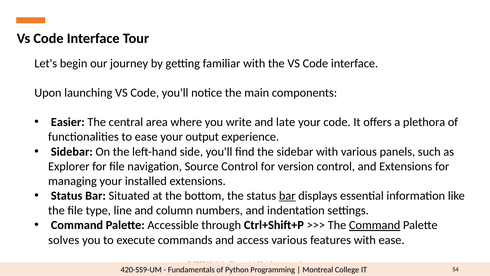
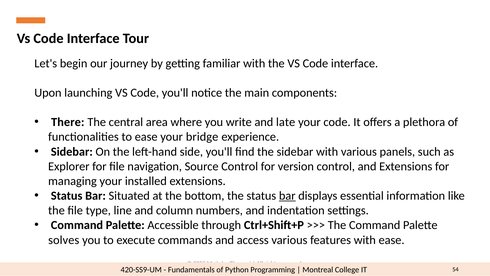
Easier: Easier -> There
output: output -> bridge
Command at (375, 225) underline: present -> none
